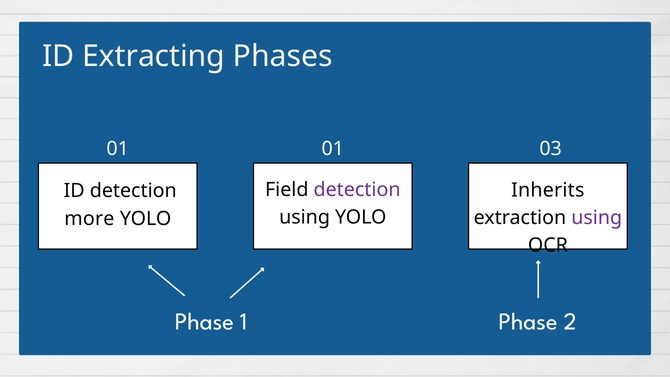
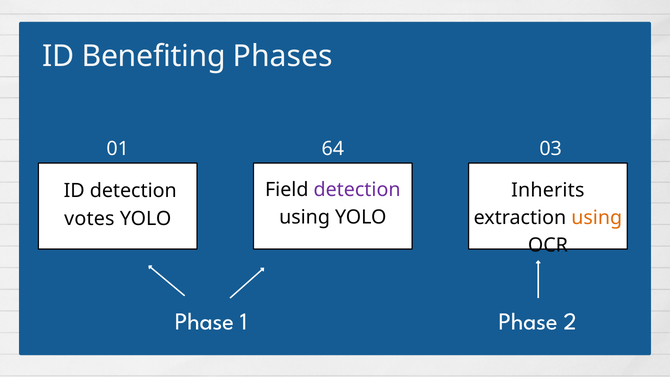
Extracting: Extracting -> Benefiting
01 01: 01 -> 64
using at (597, 218) colour: purple -> orange
more: more -> votes
